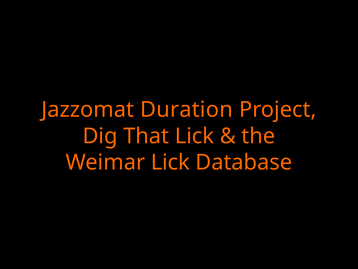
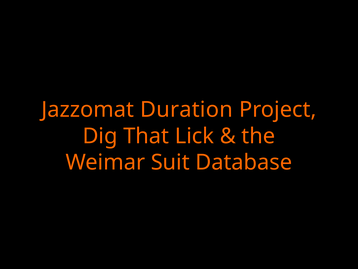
Weimar Lick: Lick -> Suit
